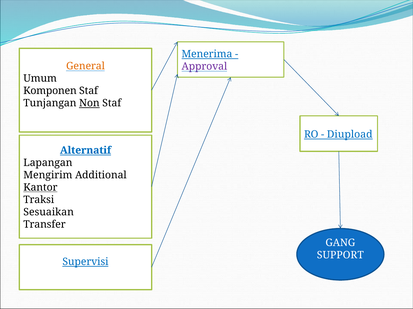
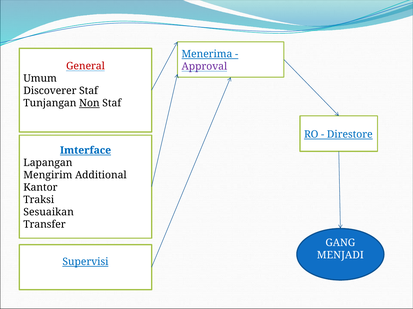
General colour: orange -> red
Komponen: Komponen -> Discoverer
Diupload: Diupload -> Direstore
Alternatif: Alternatif -> Imterface
Kantor underline: present -> none
SUPPORT: SUPPORT -> MENJADI
